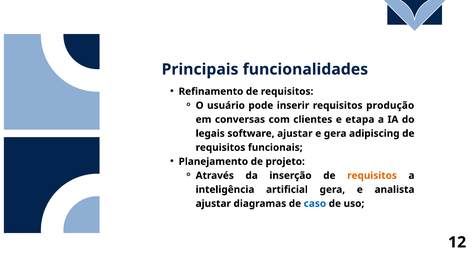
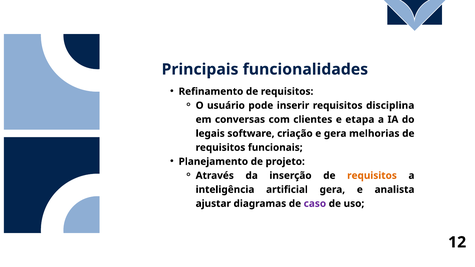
produção: produção -> disciplina
software ajustar: ajustar -> criação
adipiscing: adipiscing -> melhorias
caso colour: blue -> purple
